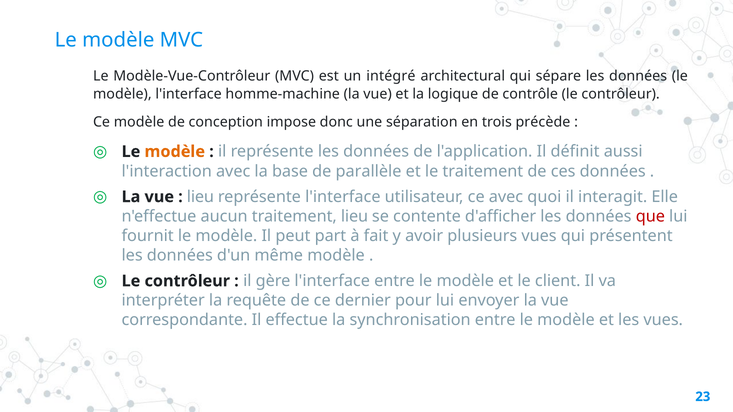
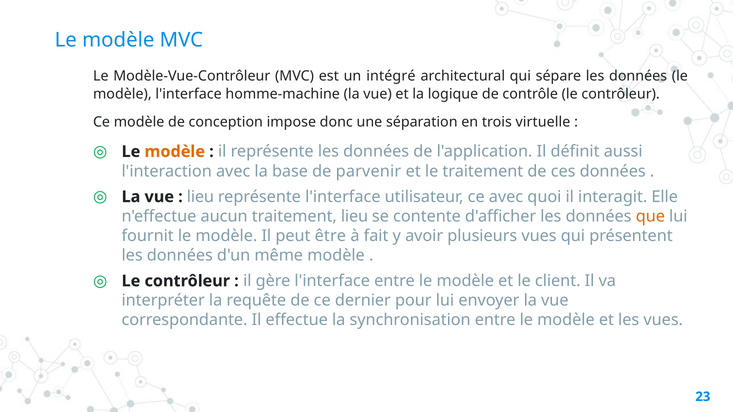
précède: précède -> virtuelle
parallèle: parallèle -> parvenir
que colour: red -> orange
part: part -> être
